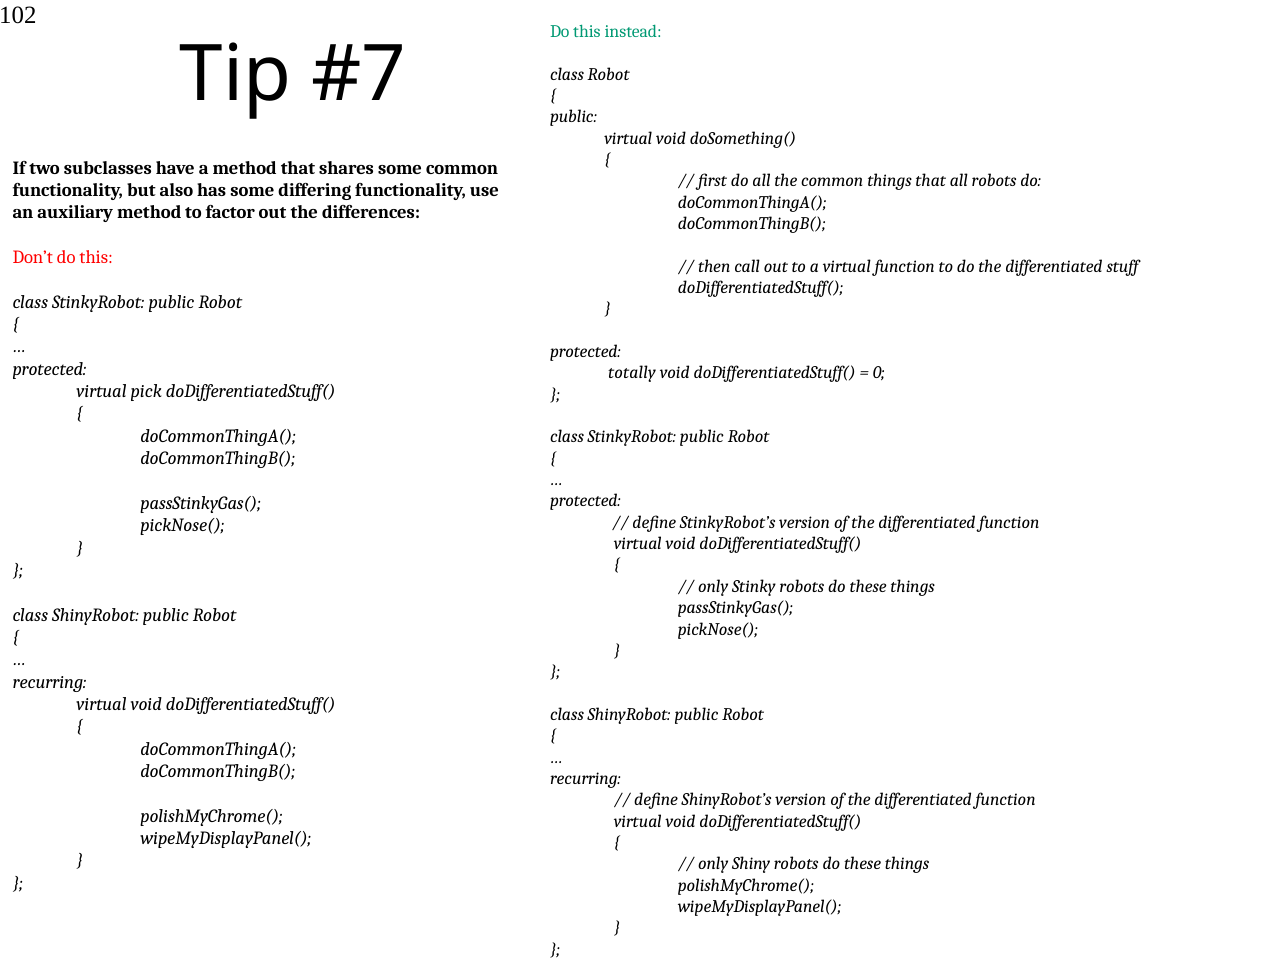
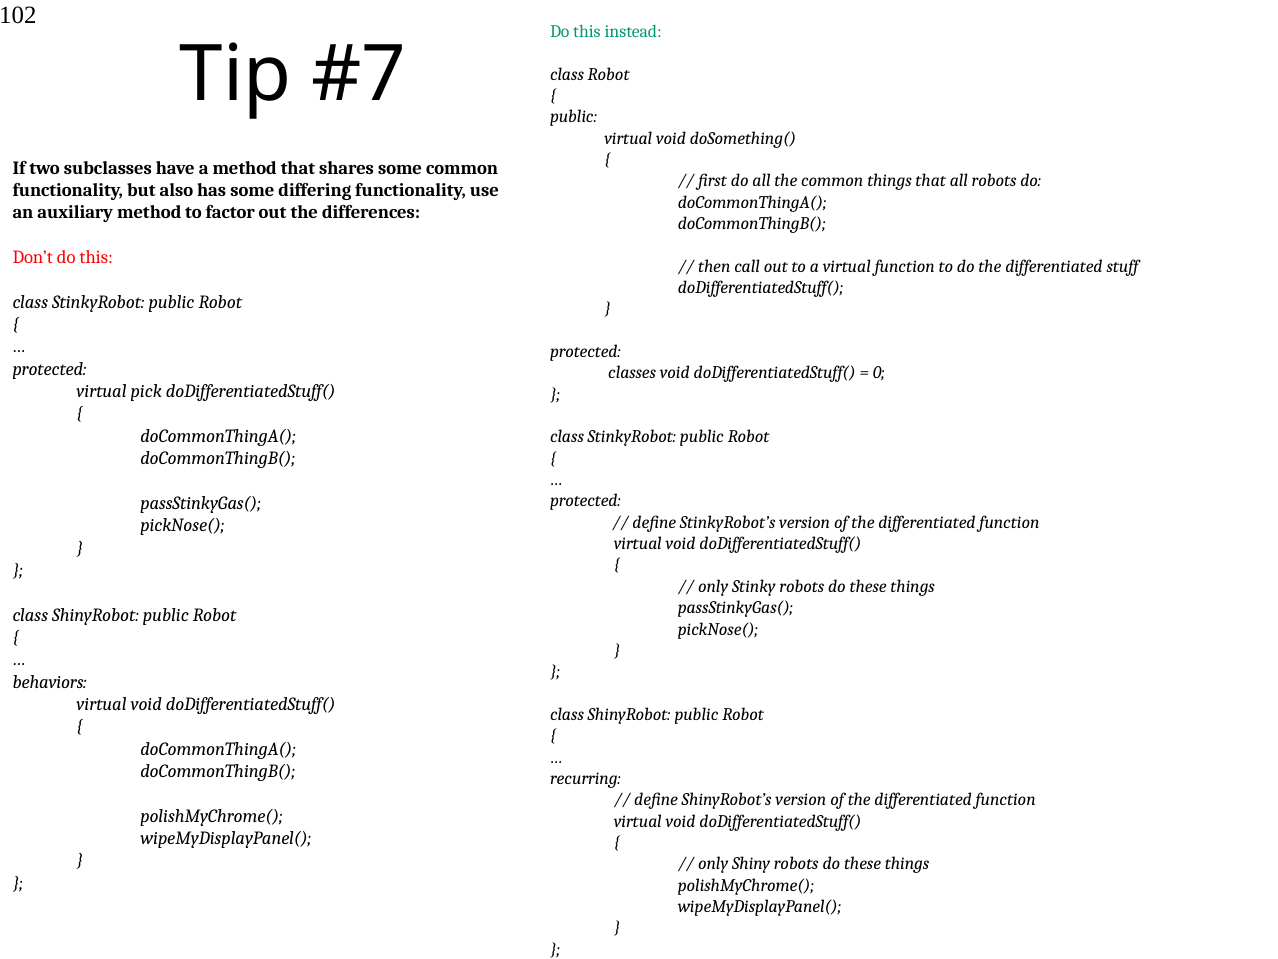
totally: totally -> classes
recurring at (50, 682): recurring -> behaviors
